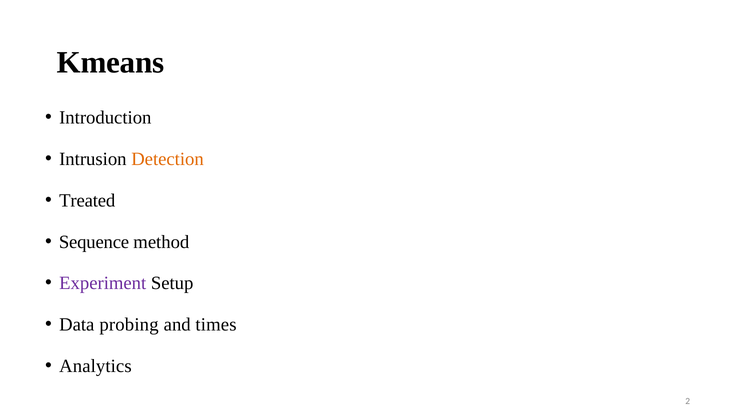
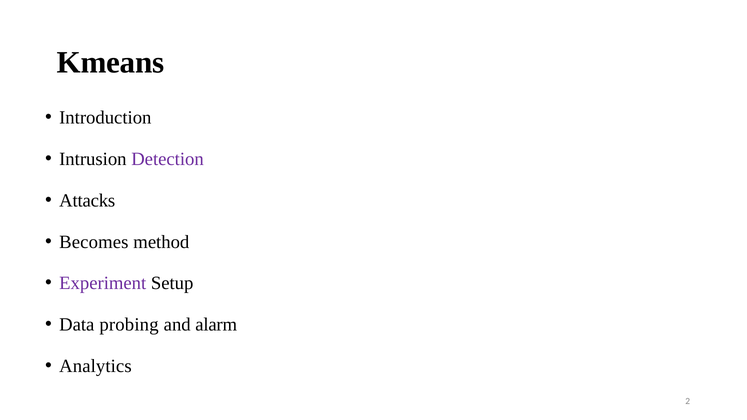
Detection colour: orange -> purple
Treated: Treated -> Attacks
Sequence: Sequence -> Becomes
times: times -> alarm
